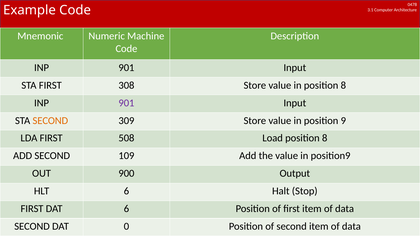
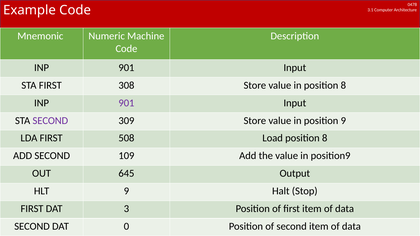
SECOND at (50, 121) colour: orange -> purple
900: 900 -> 645
HLT 6: 6 -> 9
DAT 6: 6 -> 3
